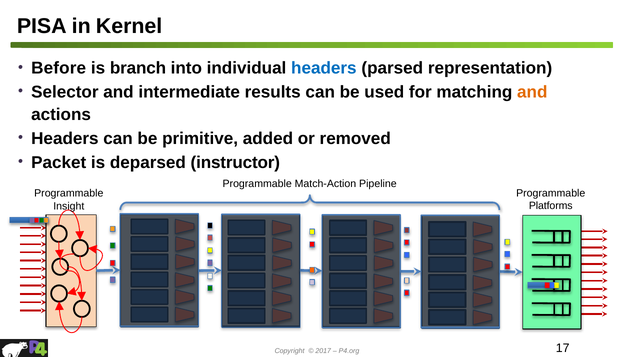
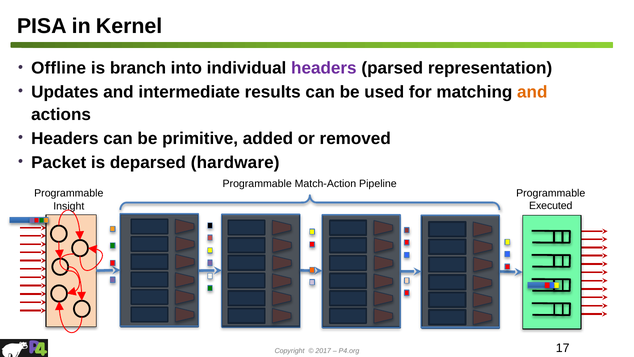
Before: Before -> Offline
headers at (324, 68) colour: blue -> purple
Selector: Selector -> Updates
instructor: instructor -> hardware
Platforms: Platforms -> Executed
